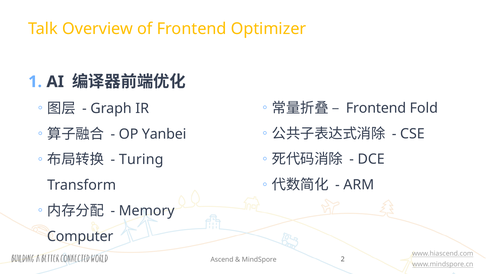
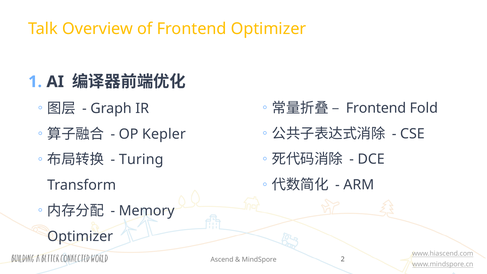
Yanbei: Yanbei -> Kepler
Computer at (80, 236): Computer -> Optimizer
